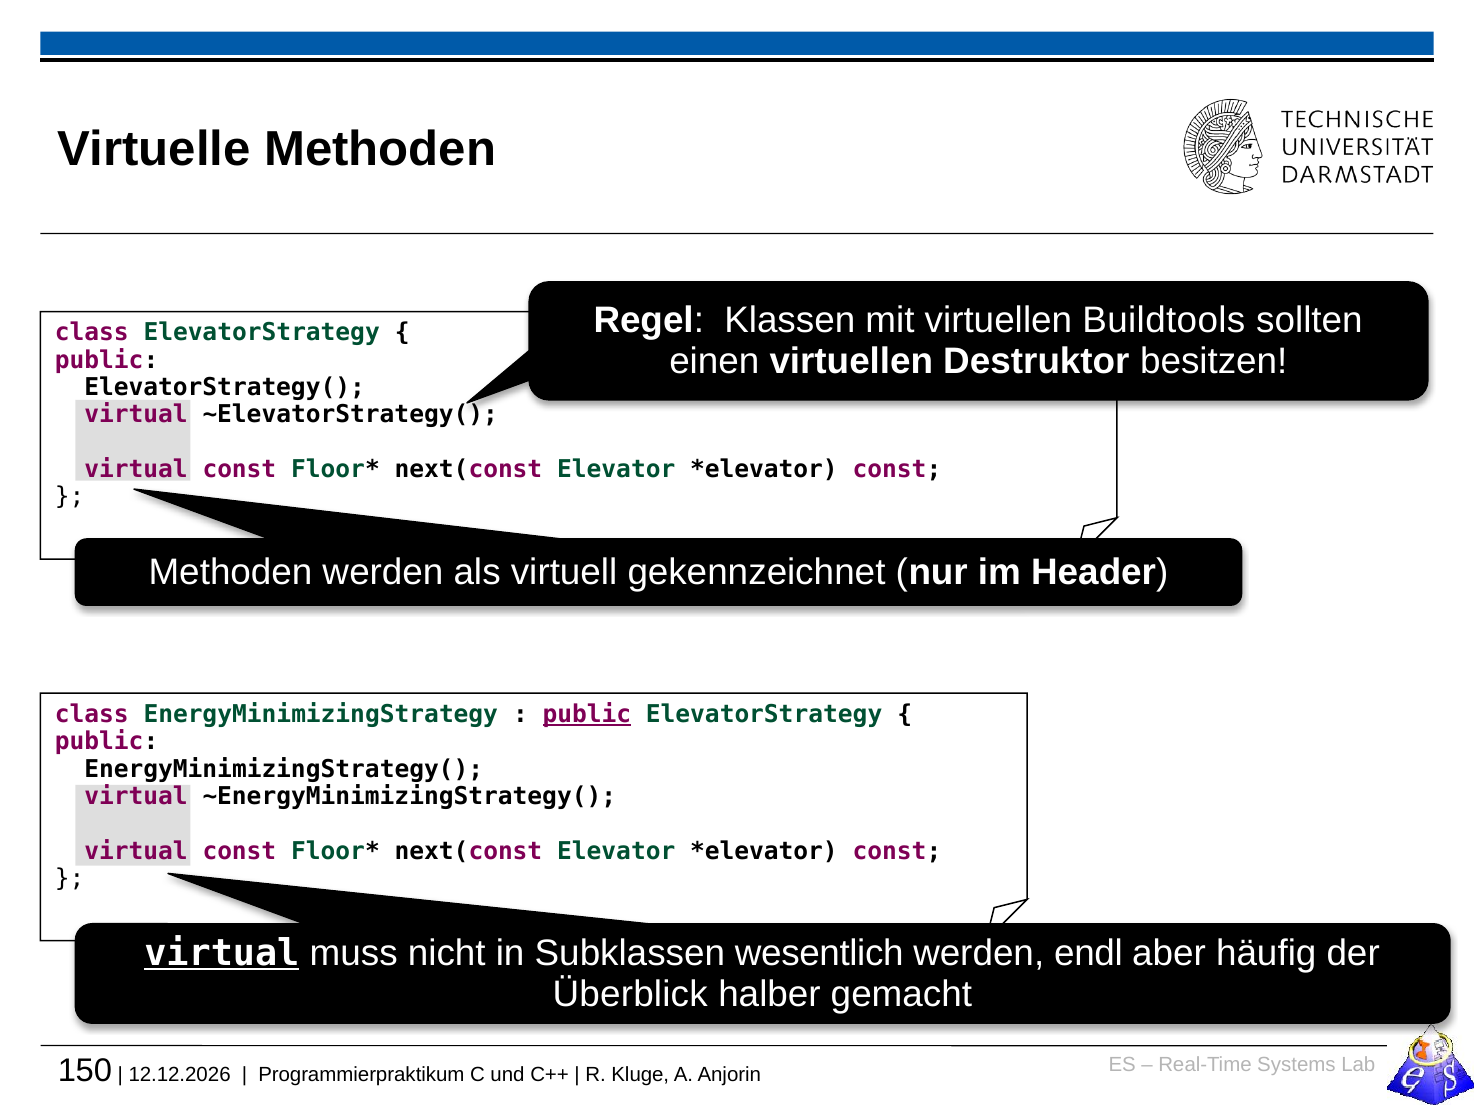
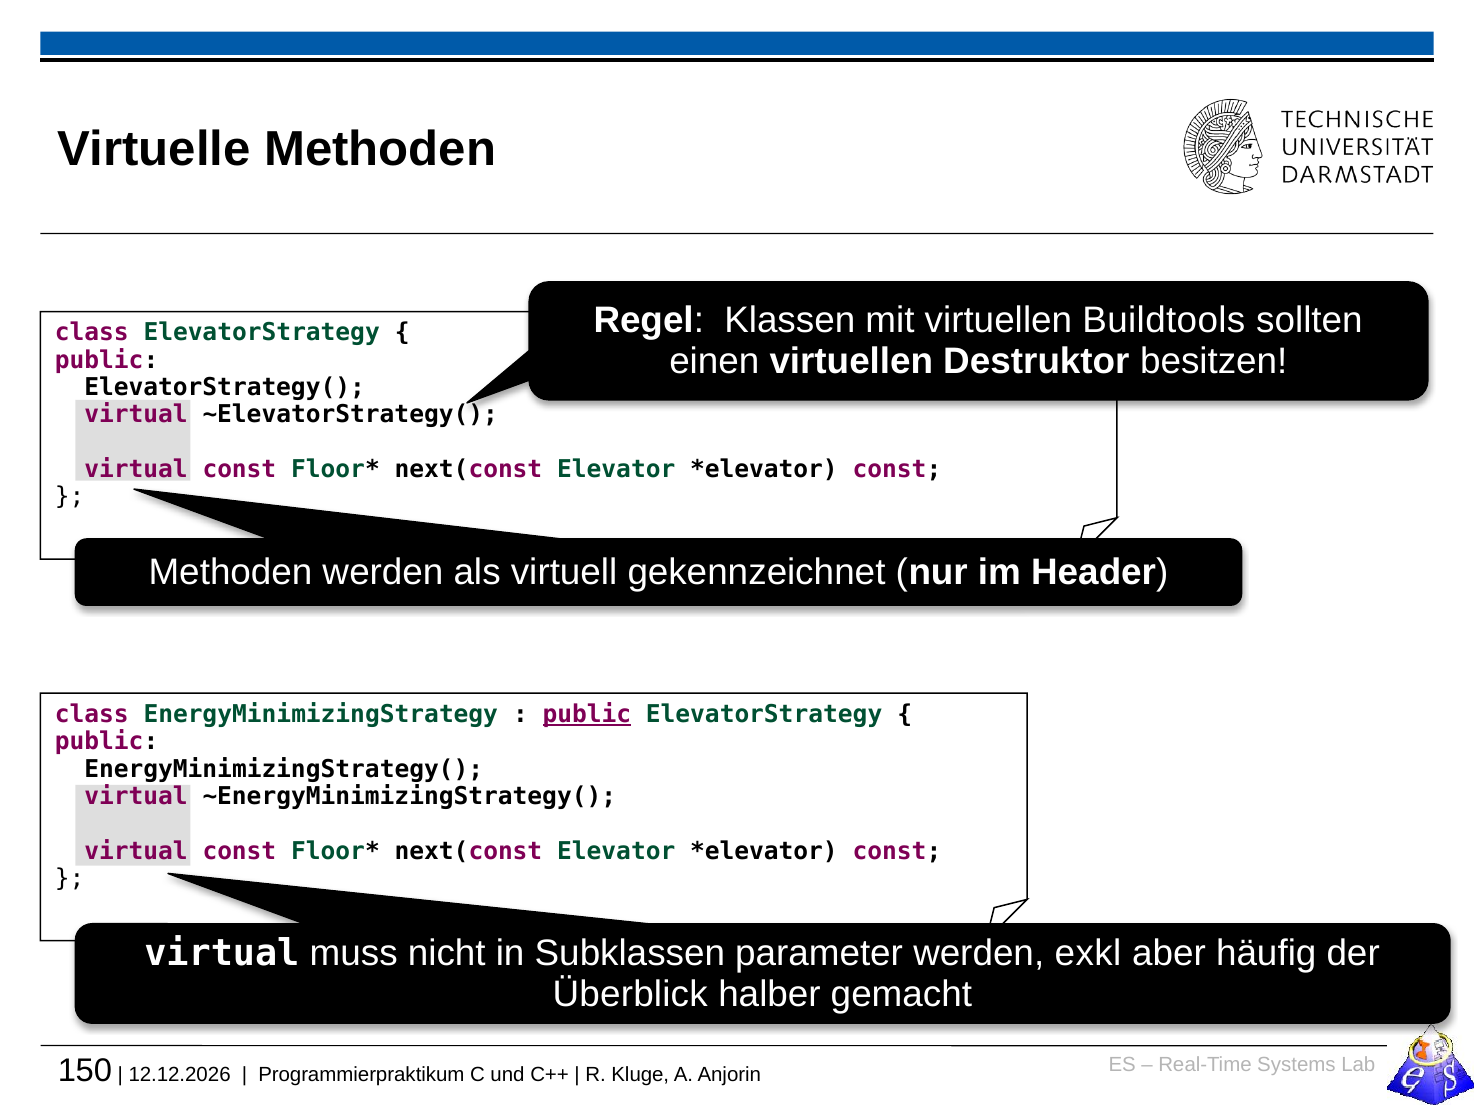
virtual at (222, 953) underline: present -> none
wesentlich: wesentlich -> parameter
endl: endl -> exkl
